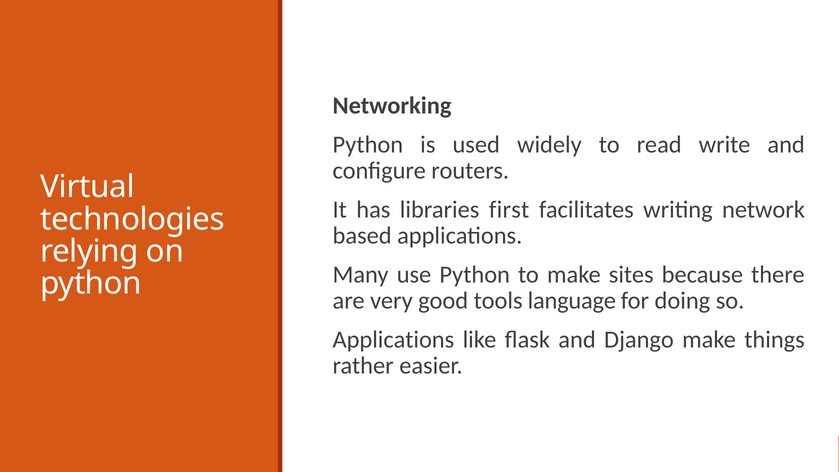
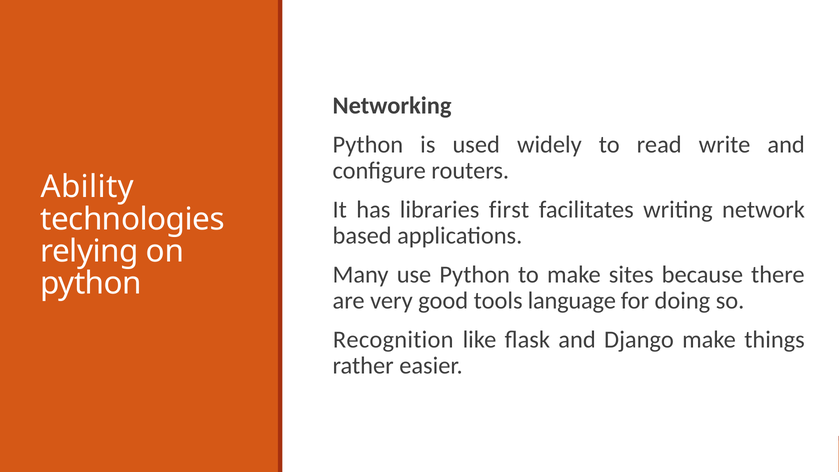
Virtual: Virtual -> Ability
Applications at (393, 339): Applications -> Recognition
